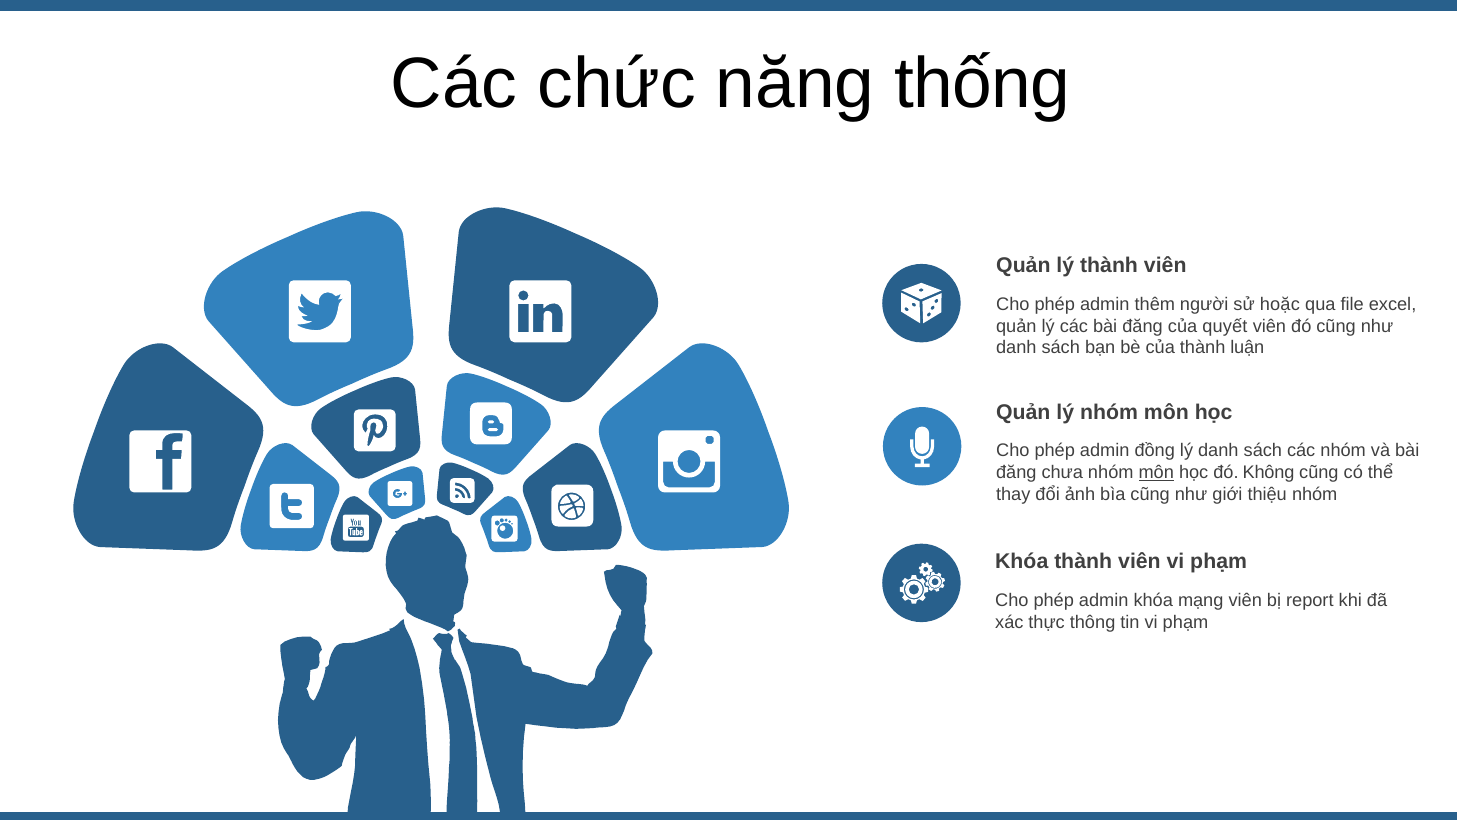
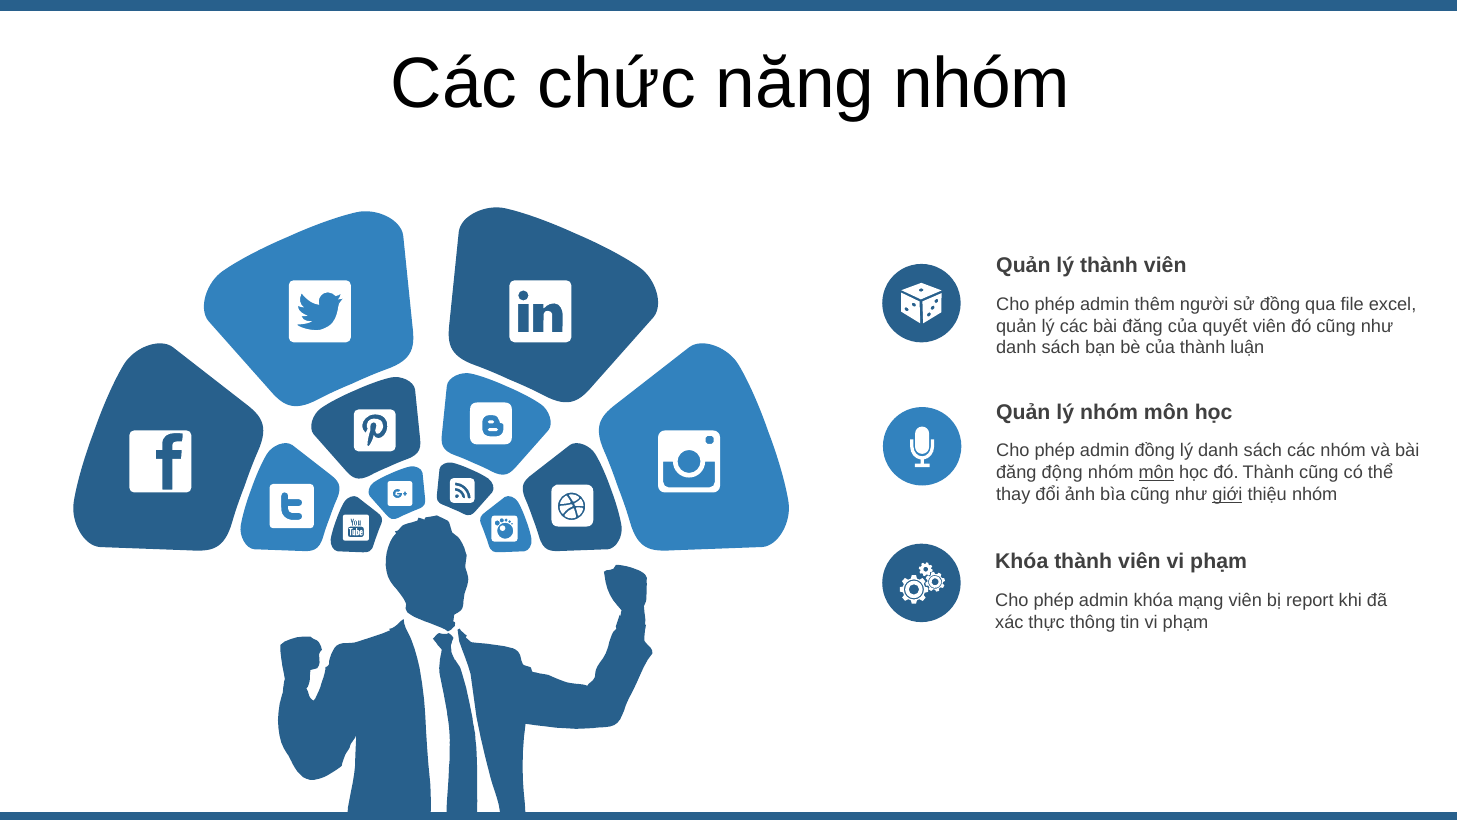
năng thống: thống -> nhóm
sử hoặc: hoặc -> đồng
chưa: chưa -> động
đó Không: Không -> Thành
giới underline: none -> present
